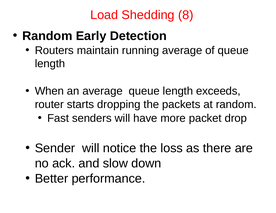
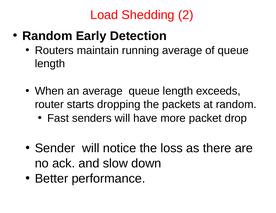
8: 8 -> 2
